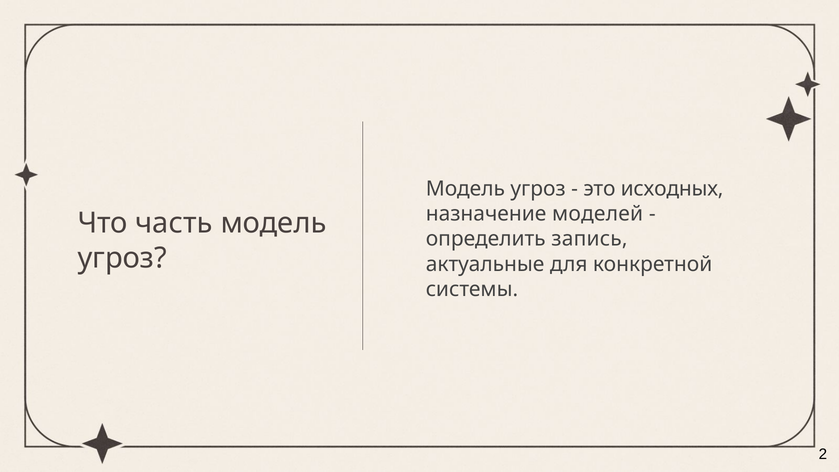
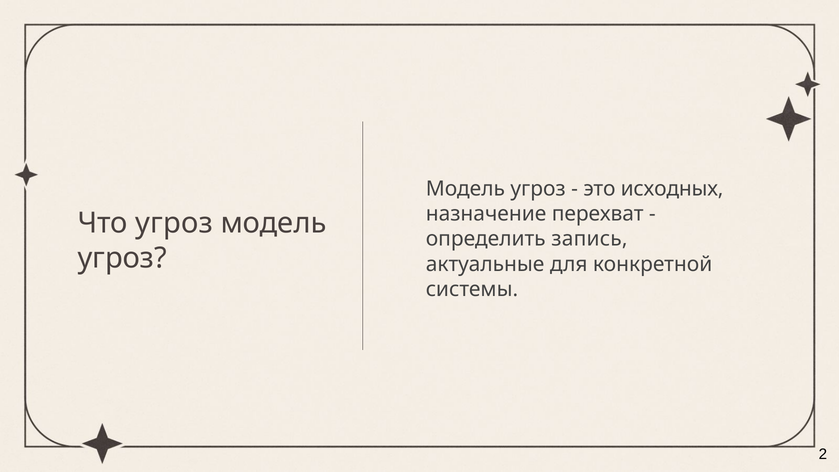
моделей: моделей -> перехват
Что часть: часть -> угроз
